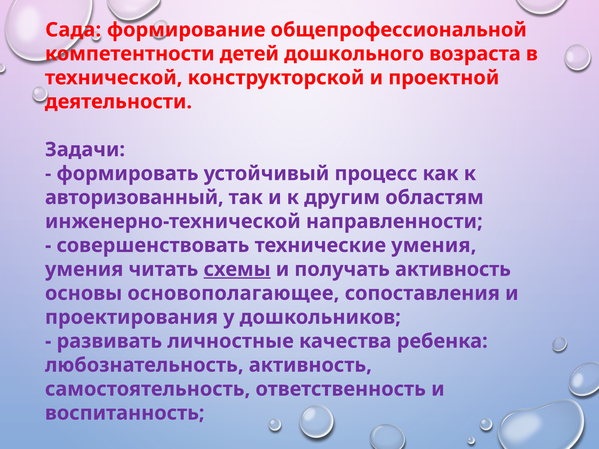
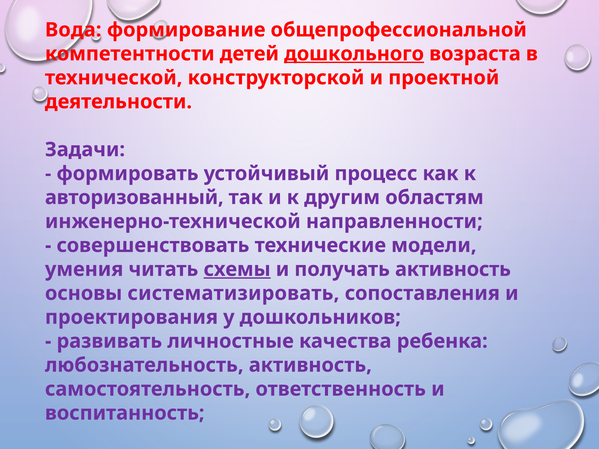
Сада: Сада -> Вода
дошкольного underline: none -> present
технические умения: умения -> модели
основополагающее: основополагающее -> систематизировать
